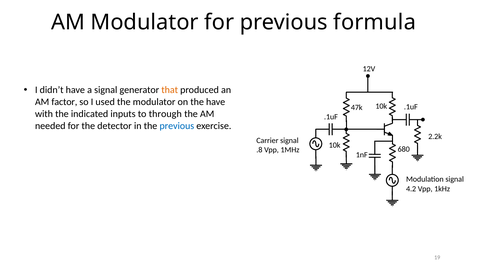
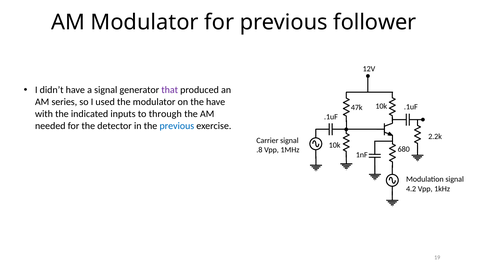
formula: formula -> follower
that colour: orange -> purple
factor: factor -> series
